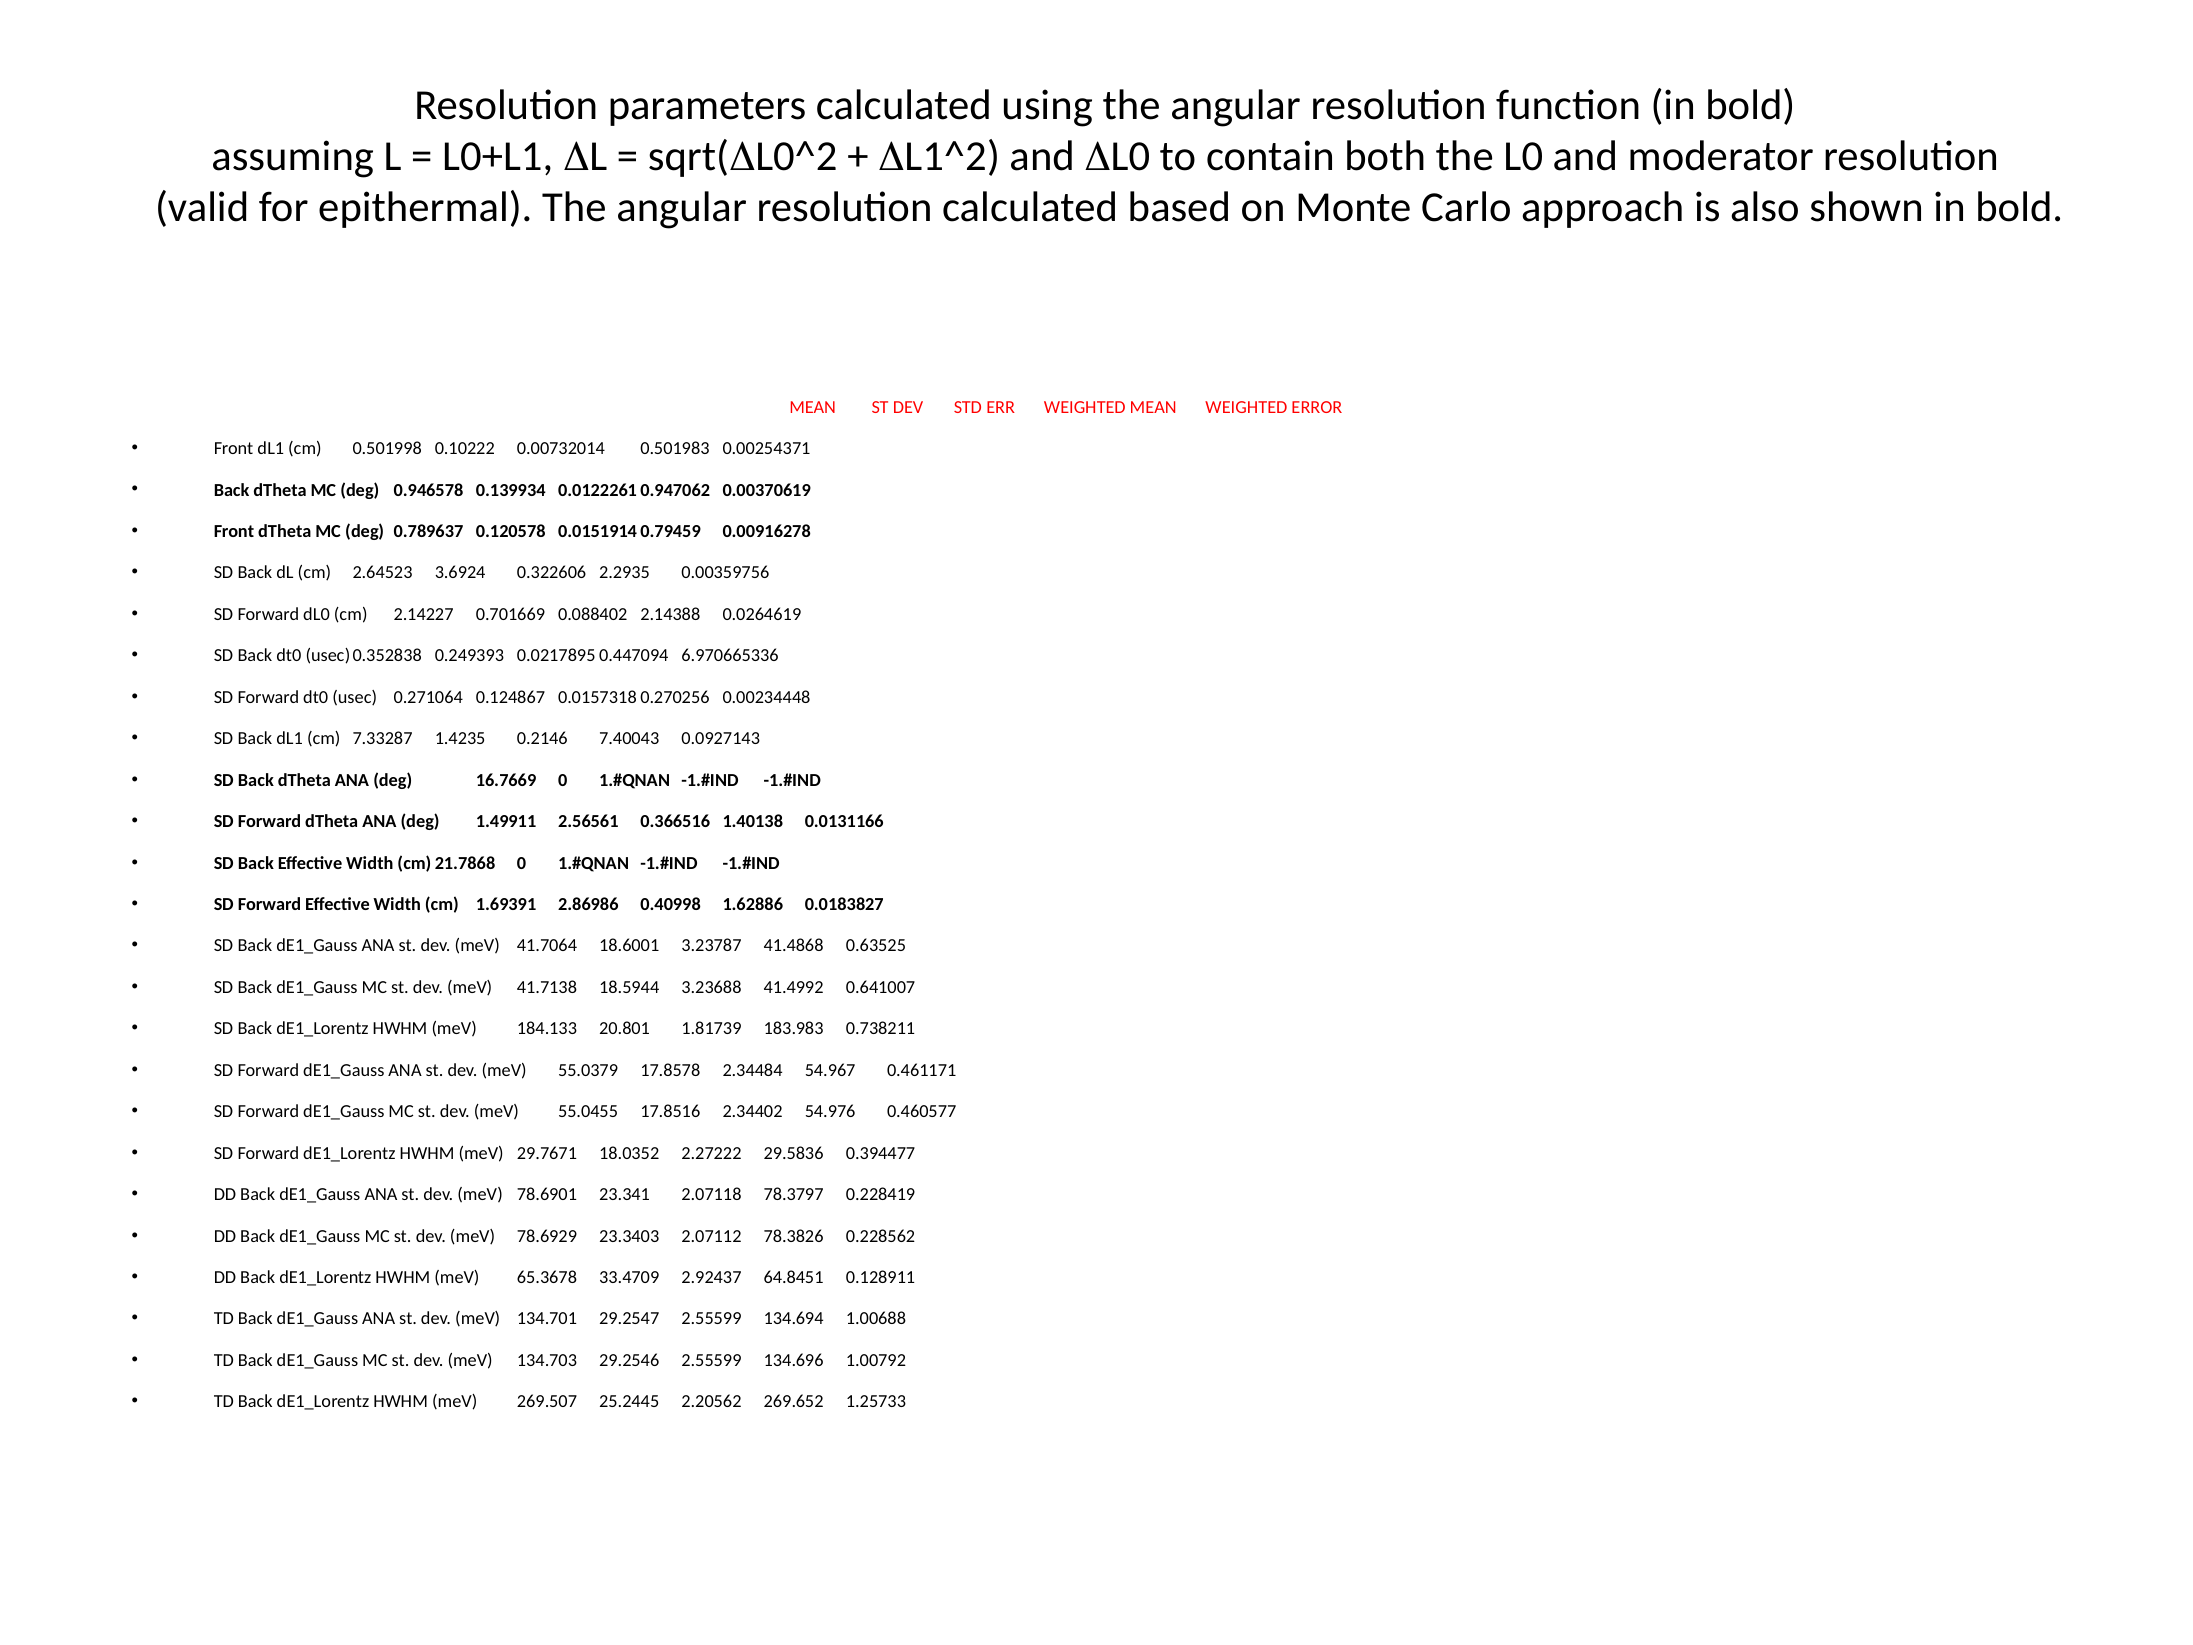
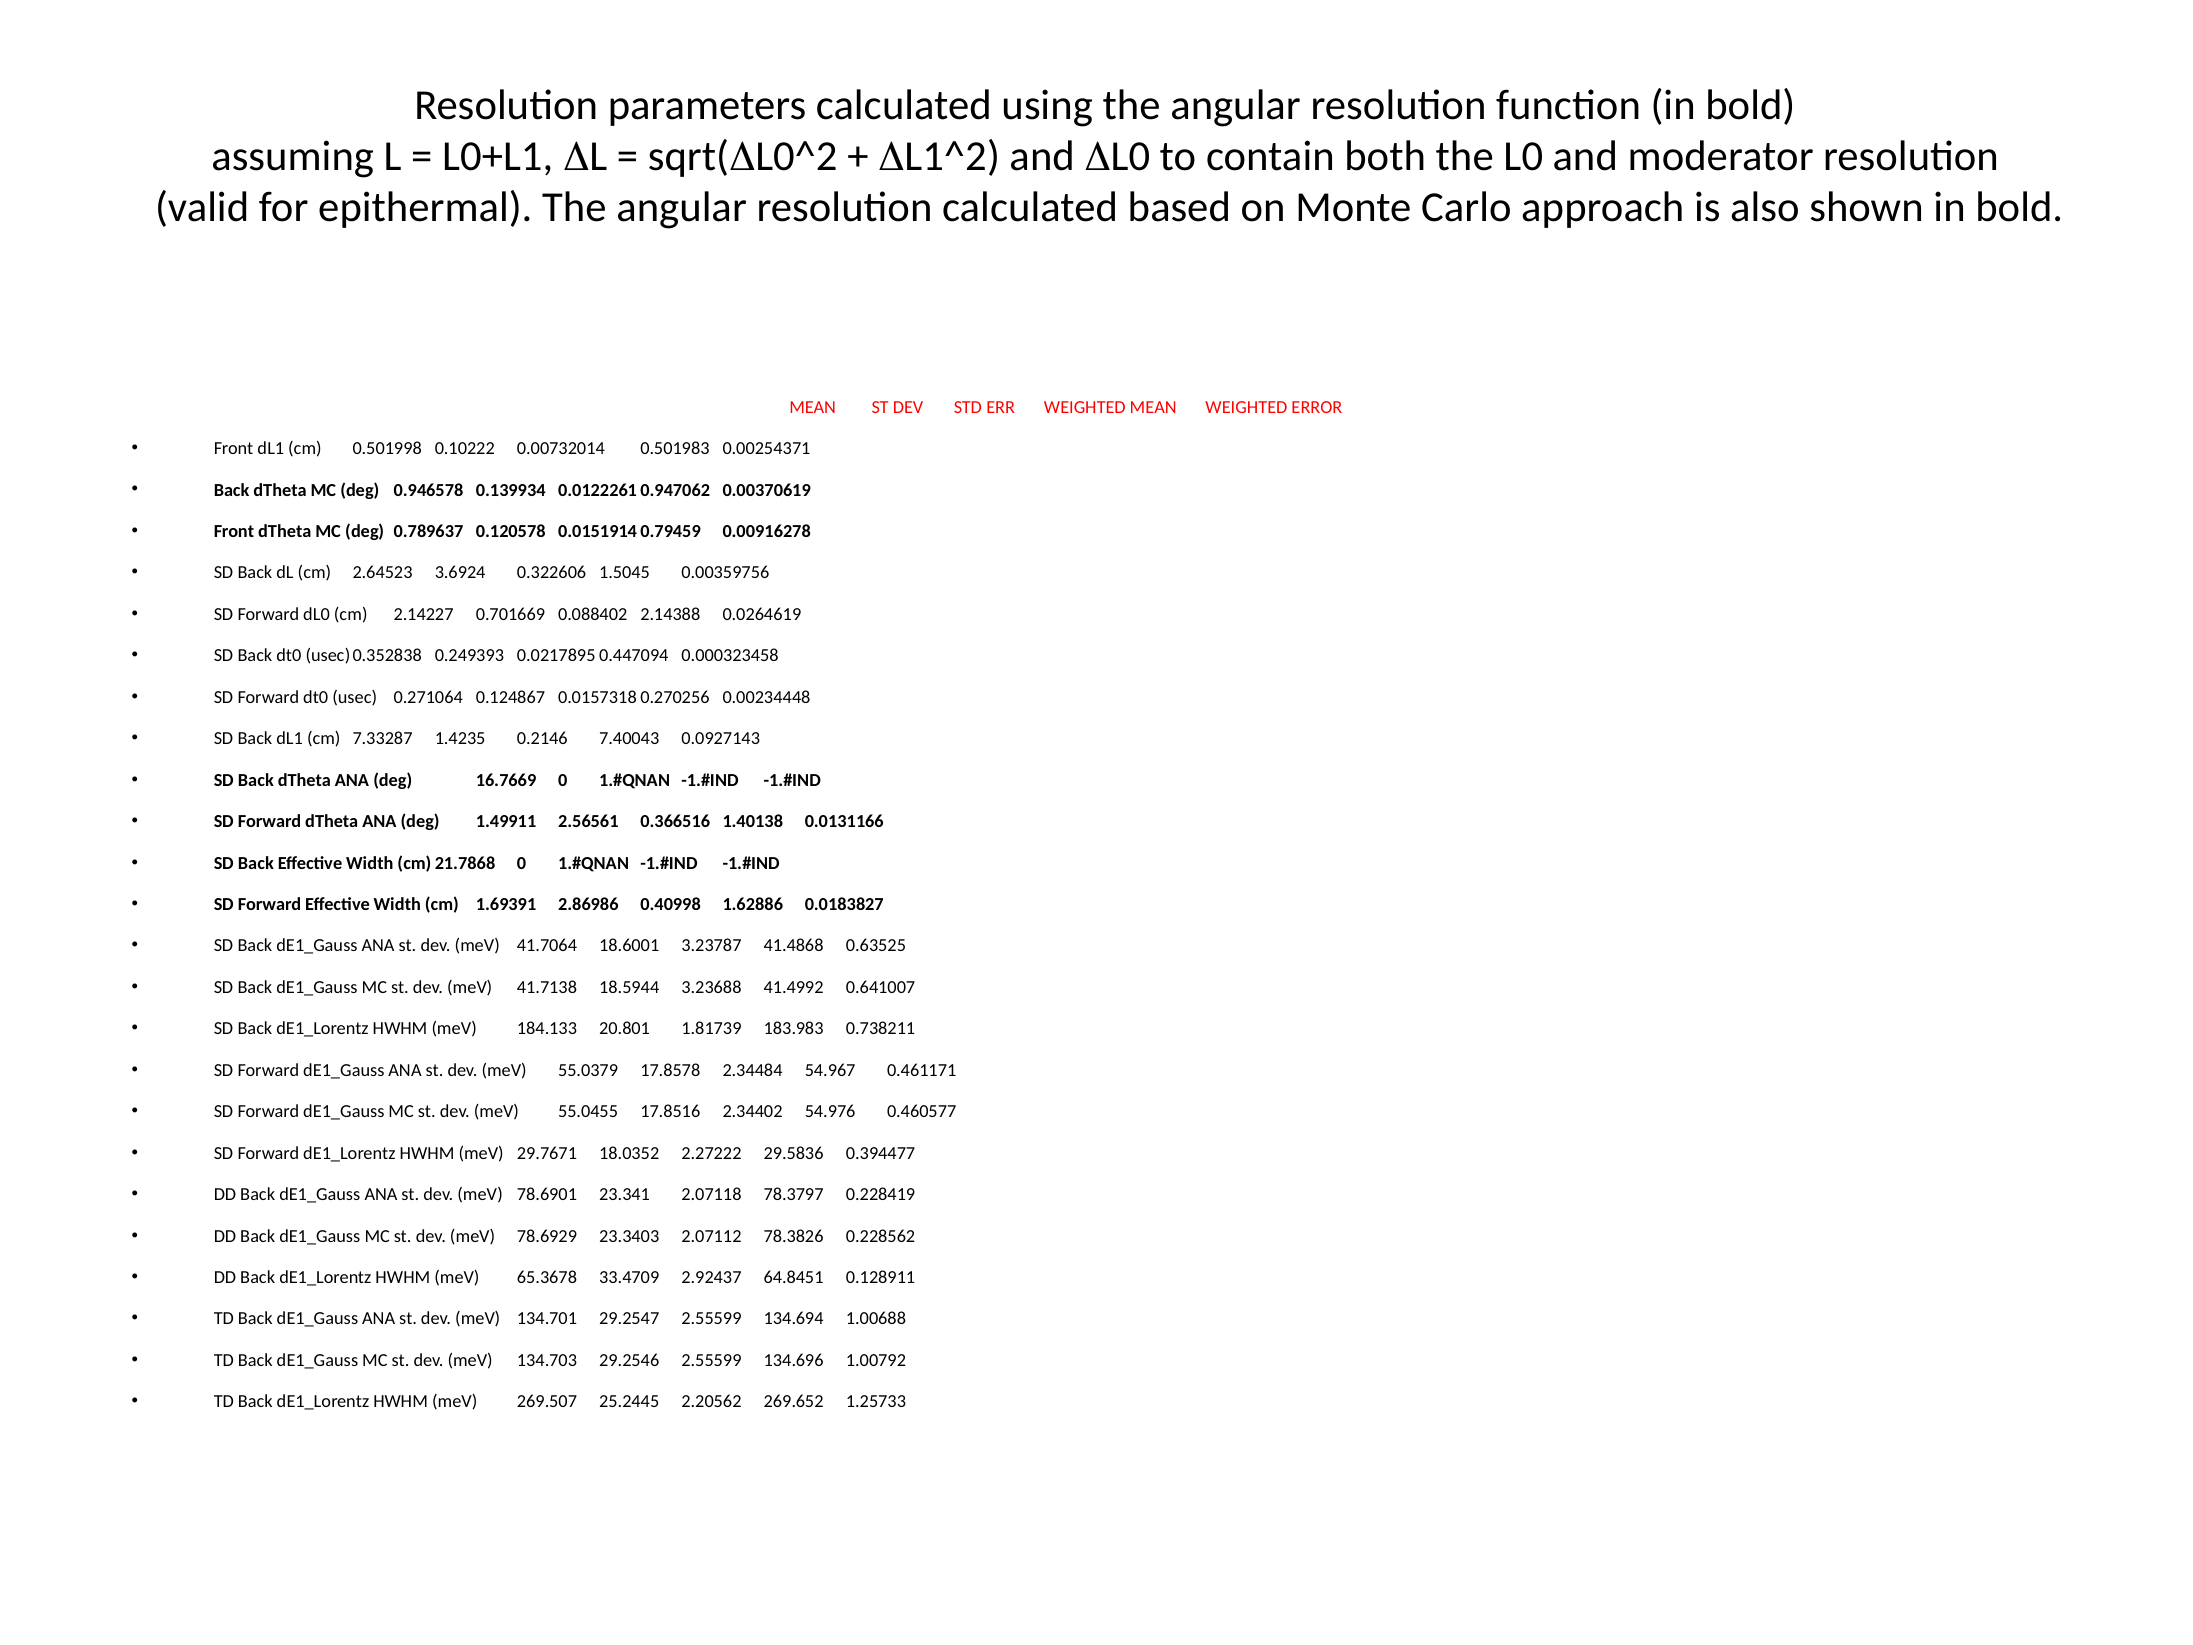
2.2935: 2.2935 -> 1.5045
6.970665336: 6.970665336 -> 0.000323458
